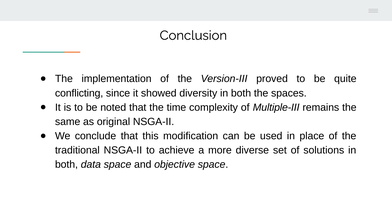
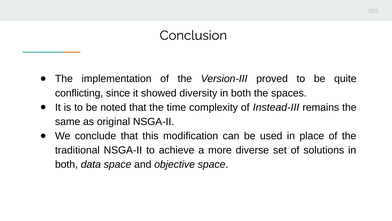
Multiple-III: Multiple-III -> Instead-III
